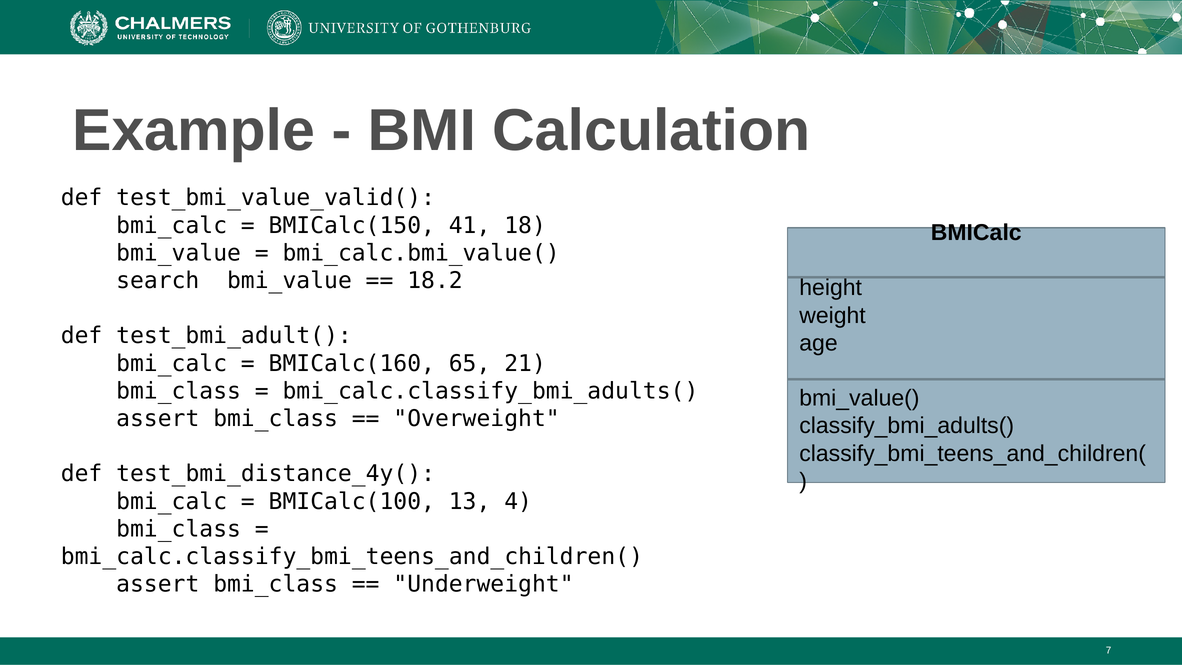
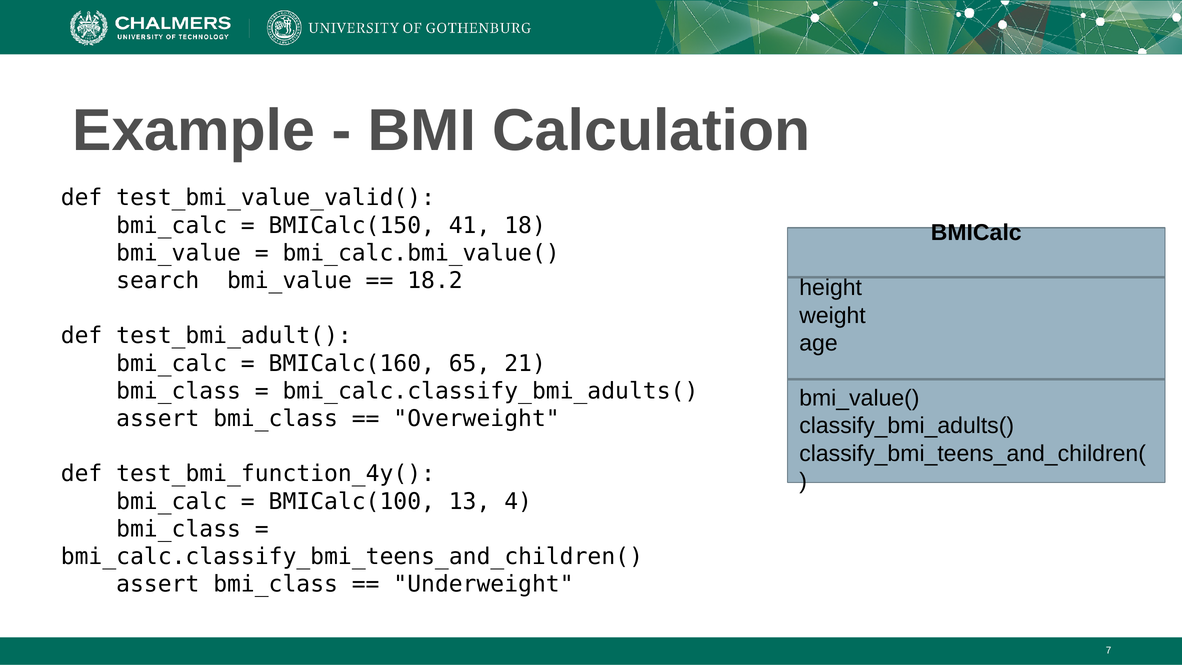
test_bmi_distance_4y(: test_bmi_distance_4y( -> test_bmi_function_4y(
